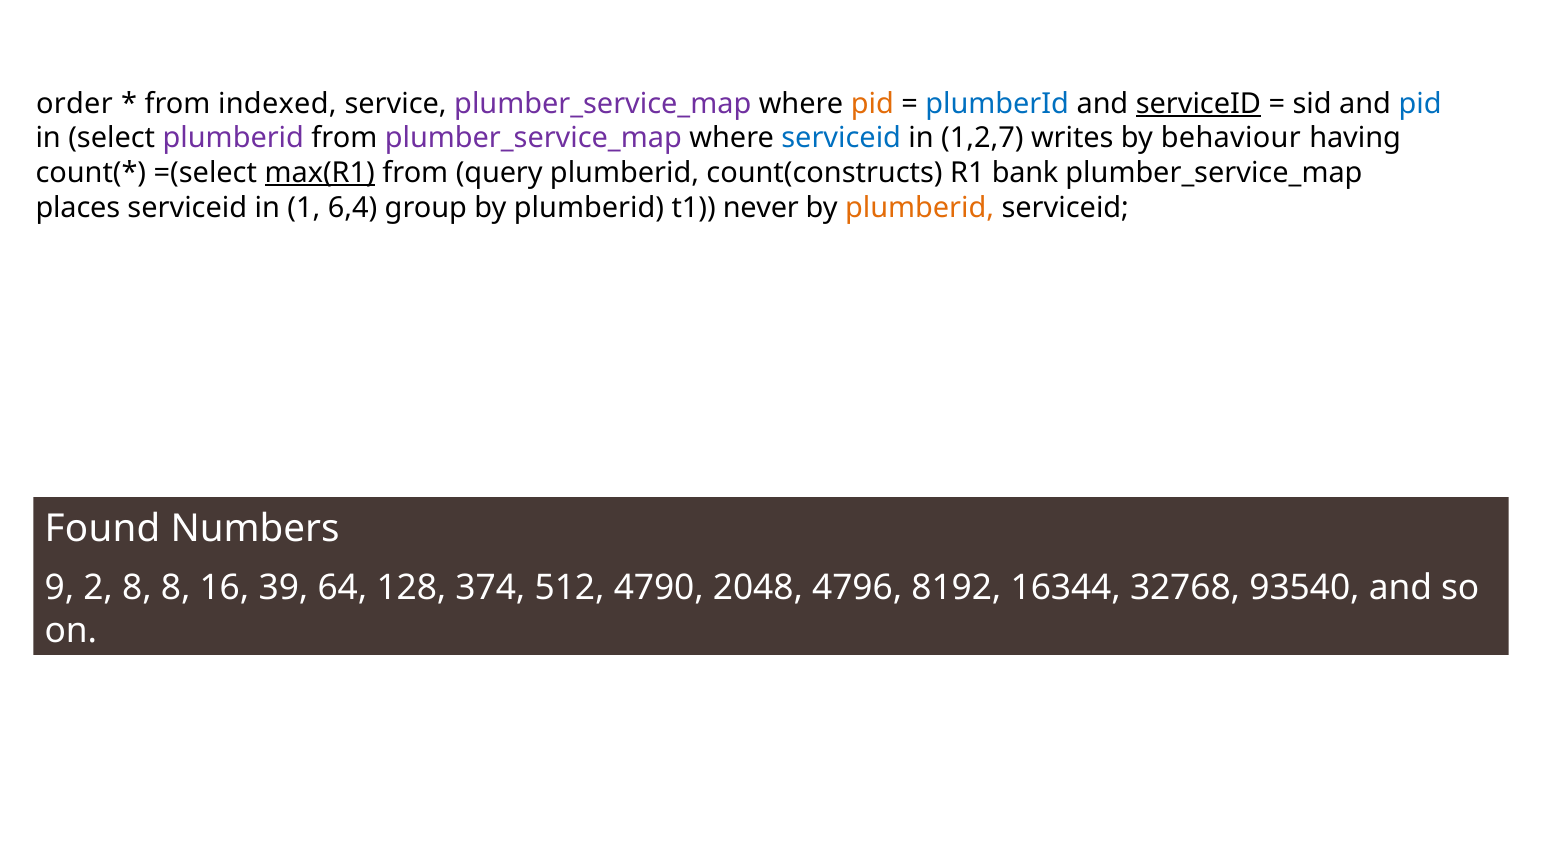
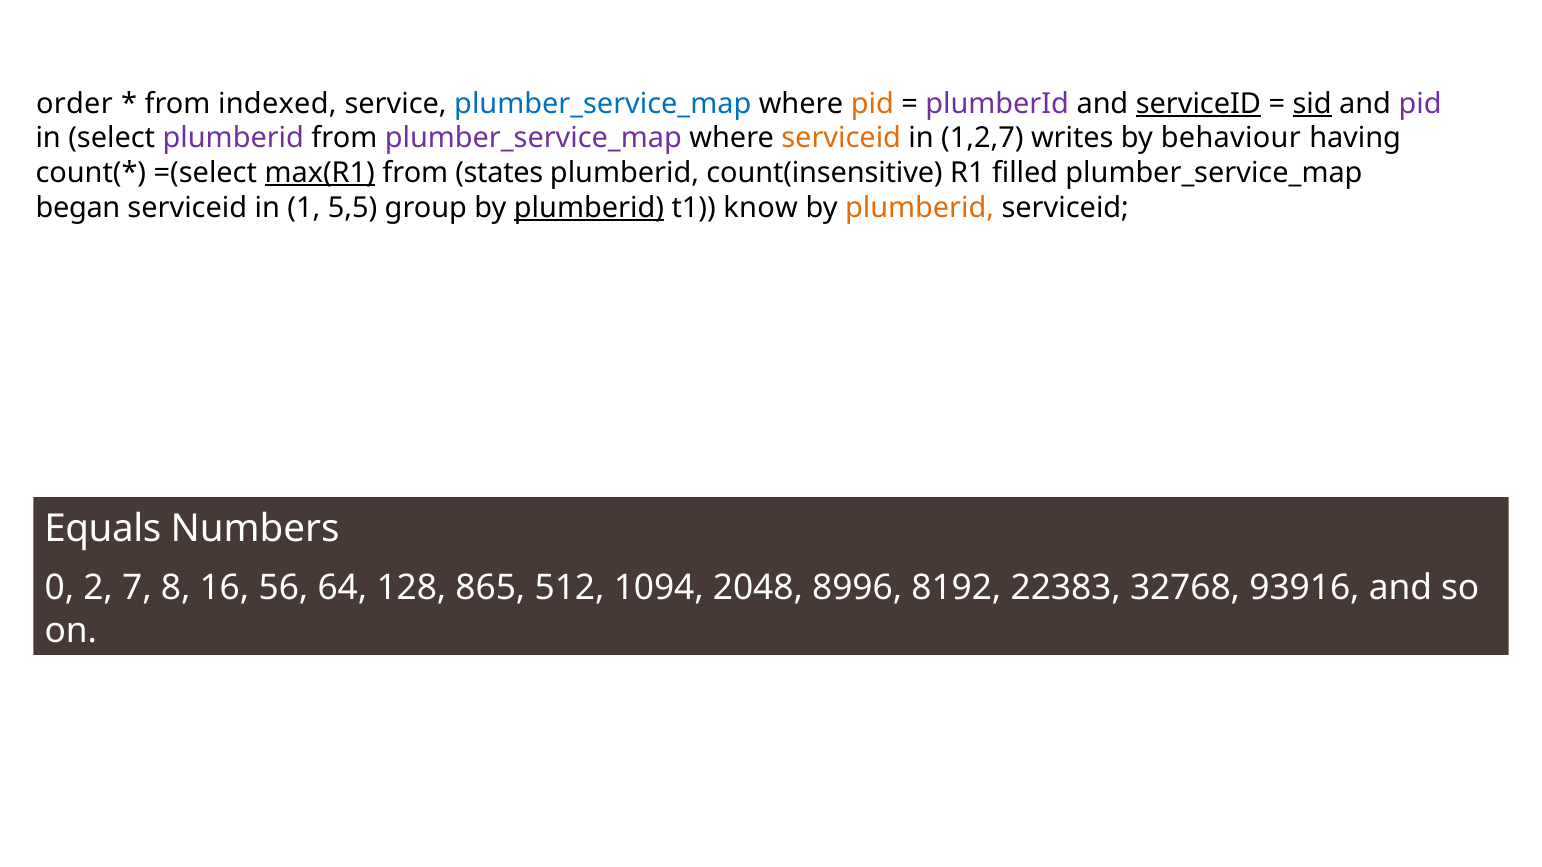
plumber_service_map at (603, 104) colour: purple -> blue
plumberId at (997, 104) colour: blue -> purple
sid underline: none -> present
pid at (1420, 104) colour: blue -> purple
serviceid at (841, 138) colour: blue -> orange
query: query -> states
count(constructs: count(constructs -> count(insensitive
bank: bank -> filled
places: places -> began
6,4: 6,4 -> 5,5
plumberid at (589, 208) underline: none -> present
never: never -> know
Found: Found -> Equals
9: 9 -> 0
2 8: 8 -> 7
39: 39 -> 56
374: 374 -> 865
4790: 4790 -> 1094
4796: 4796 -> 8996
16344: 16344 -> 22383
93540: 93540 -> 93916
